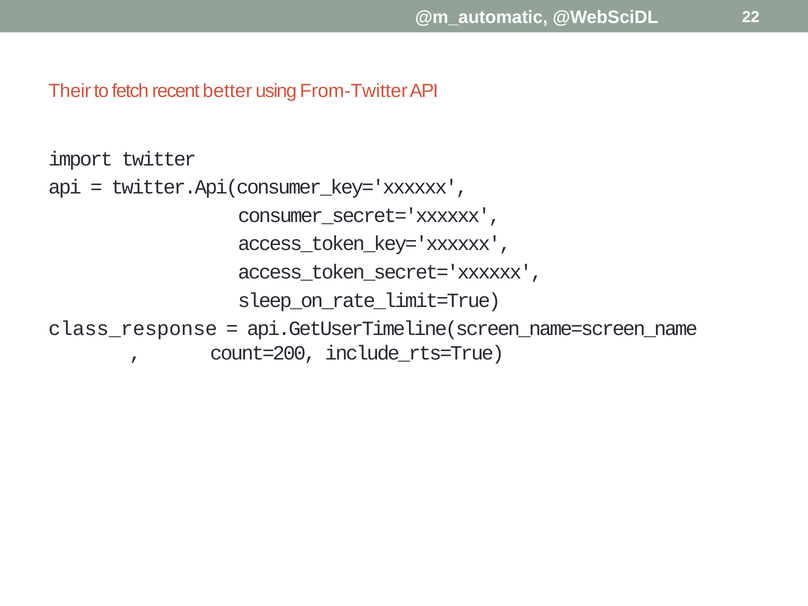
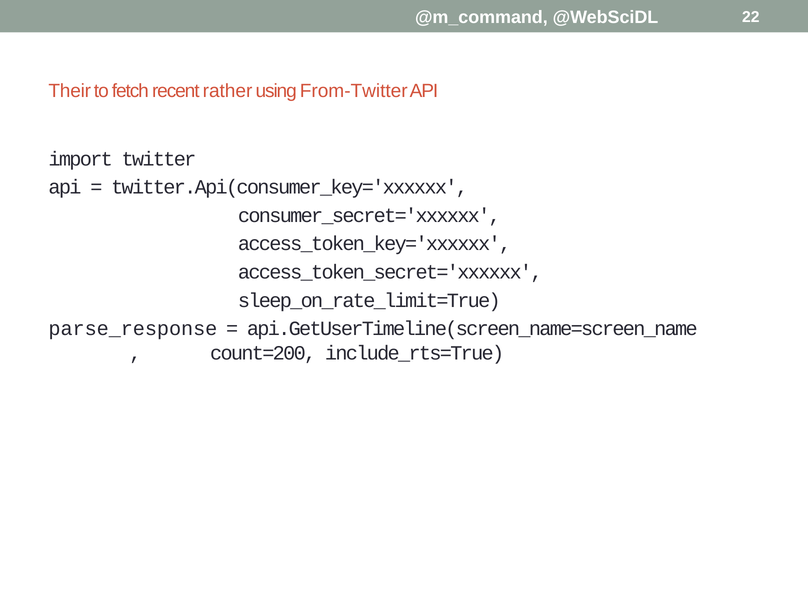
@m_automatic: @m_automatic -> @m_command
better: better -> rather
class_response: class_response -> parse_response
